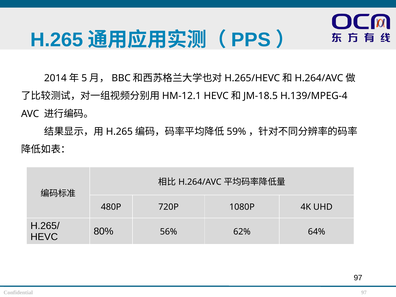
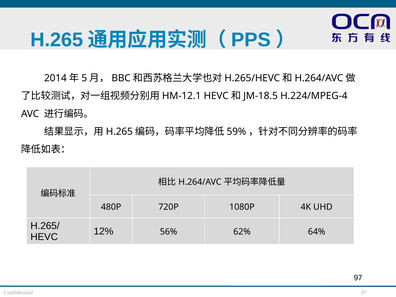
H.139/MPEG-4: H.139/MPEG-4 -> H.224/MPEG-4
80%: 80% -> 12%
